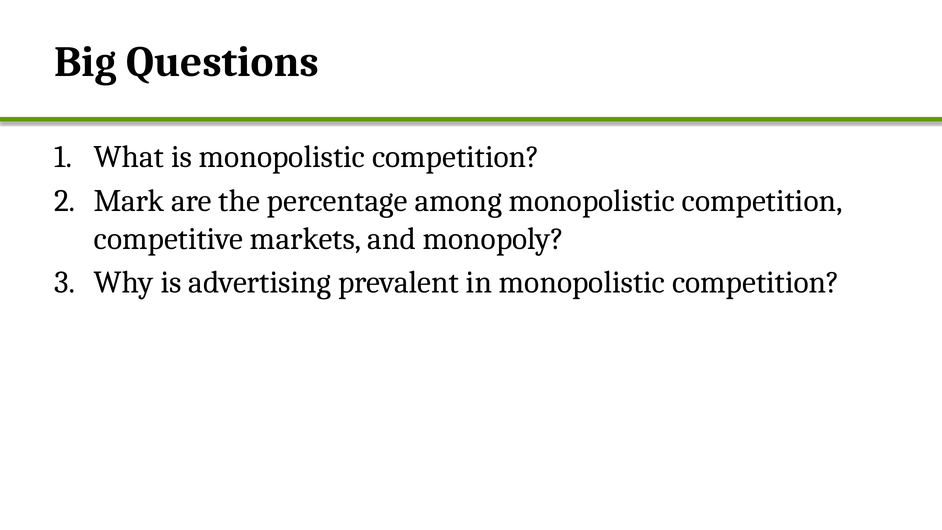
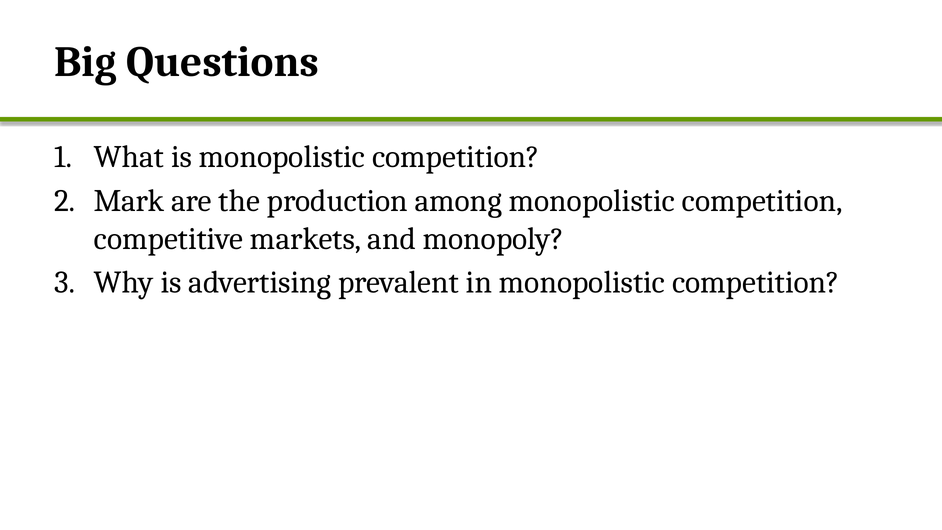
percentage: percentage -> production
